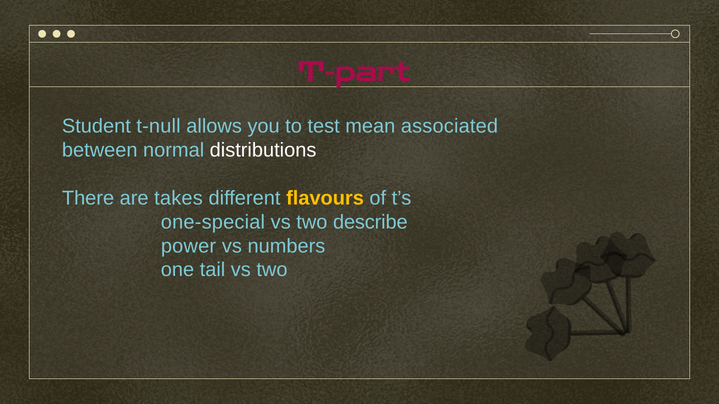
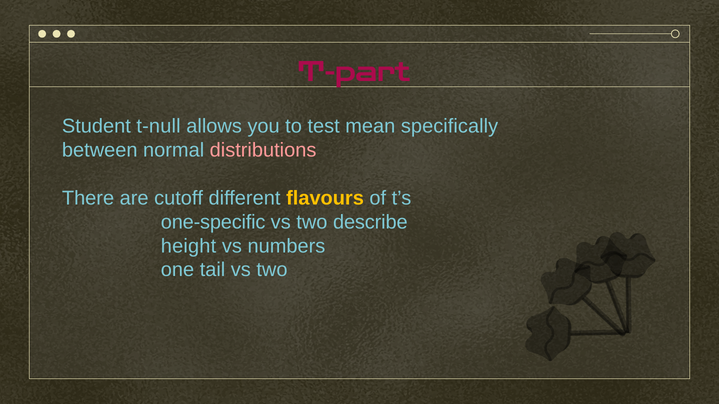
associated: associated -> specifically
distributions colour: white -> pink
takes: takes -> cutoff
one-special: one-special -> one-specific
power: power -> height
